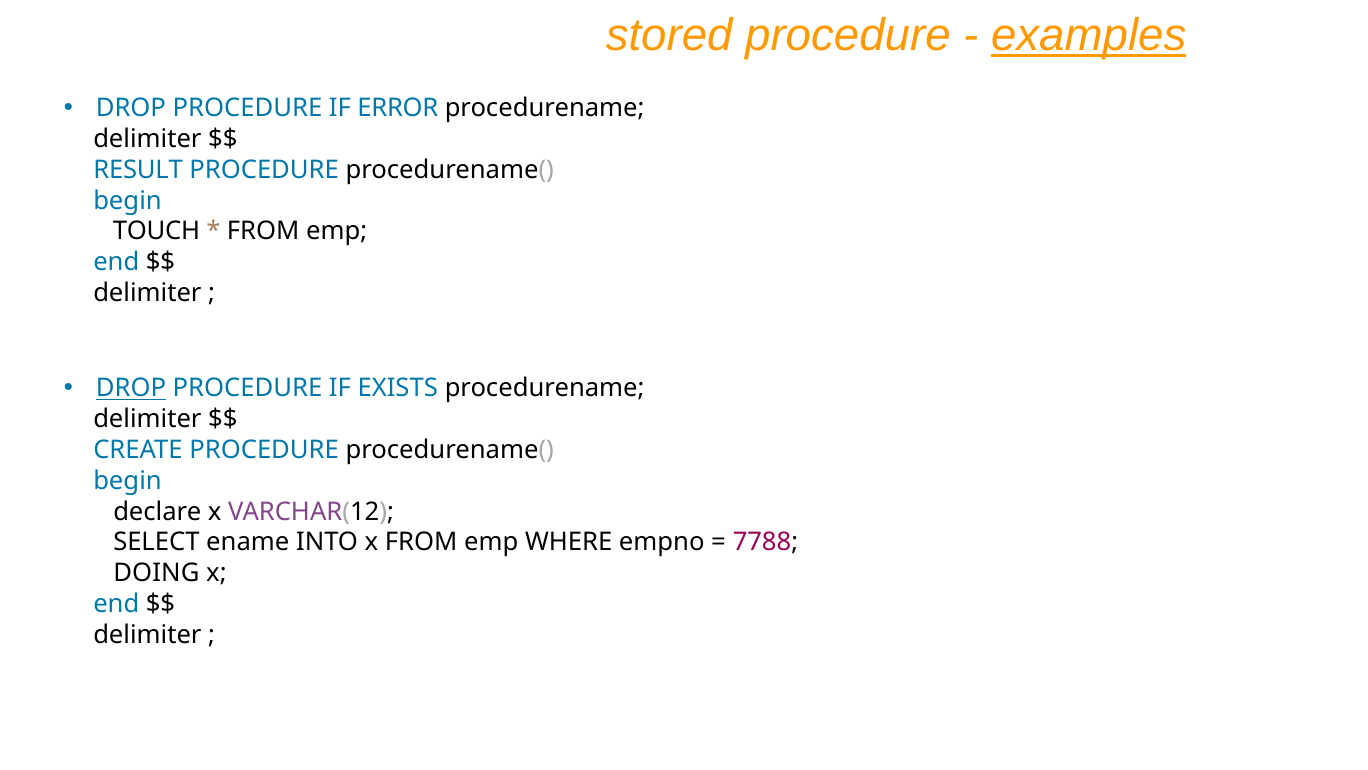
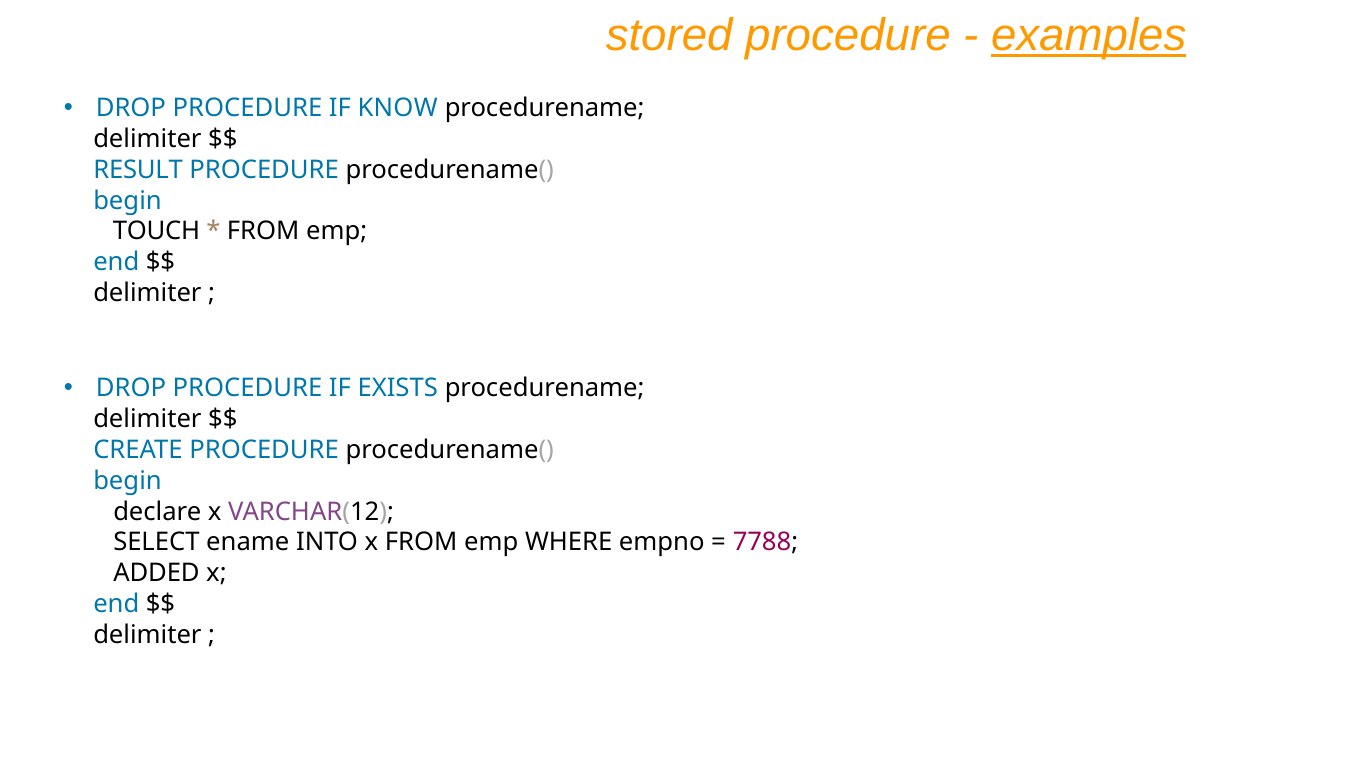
ERROR: ERROR -> KNOW
DROP at (131, 388) underline: present -> none
DOING: DOING -> ADDED
